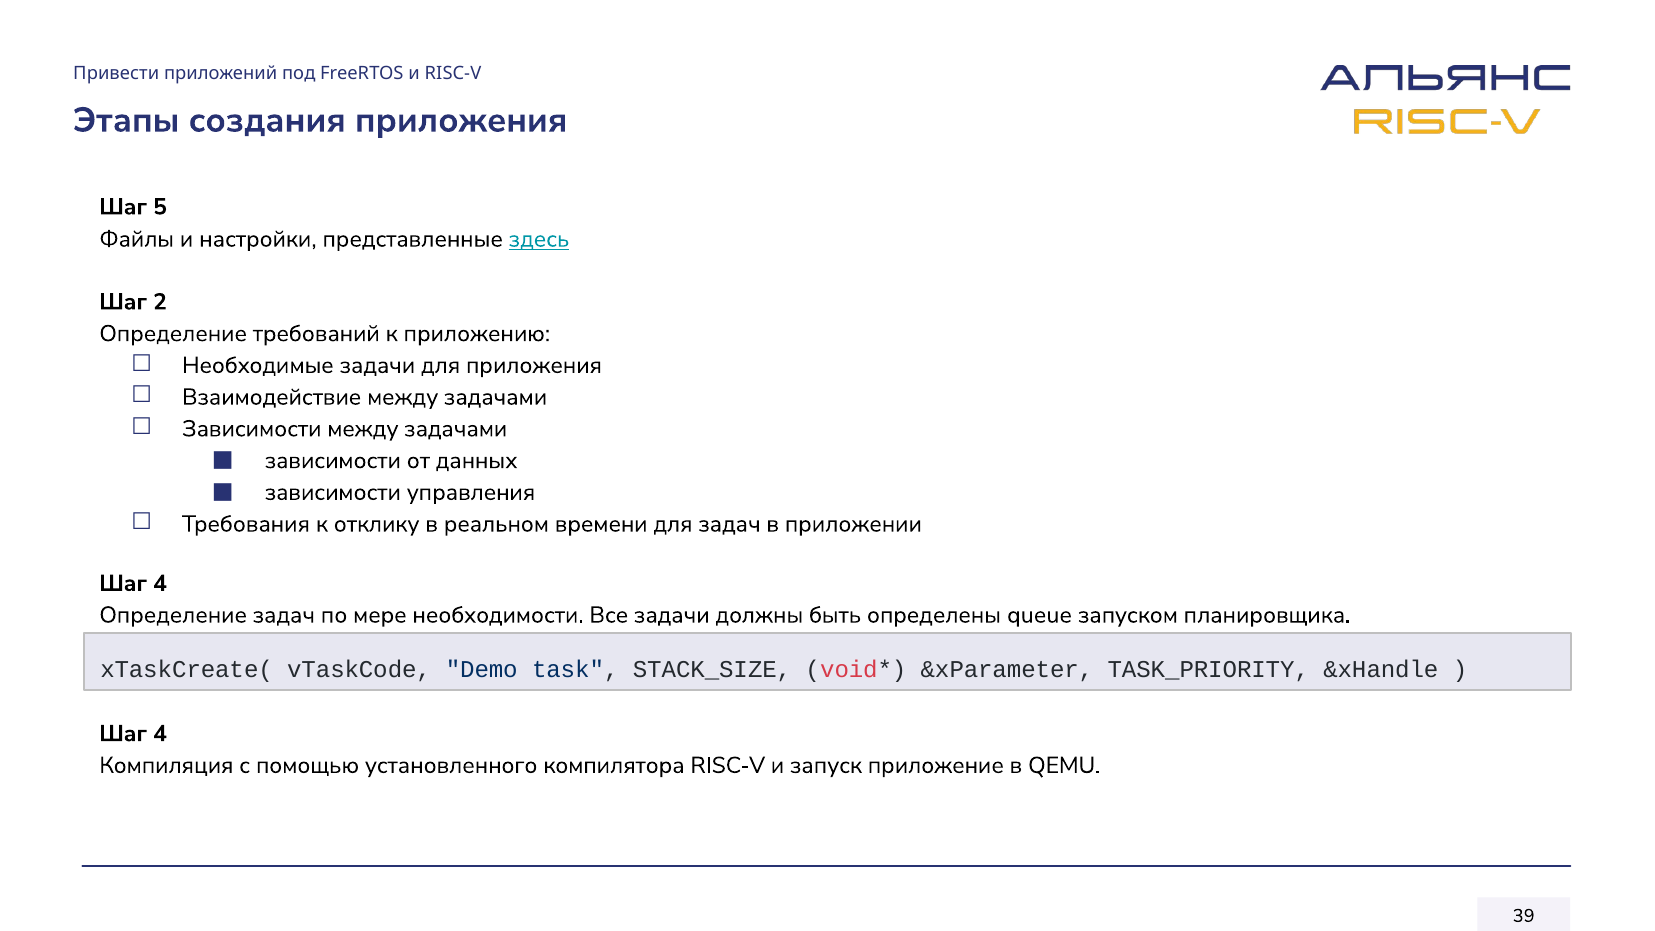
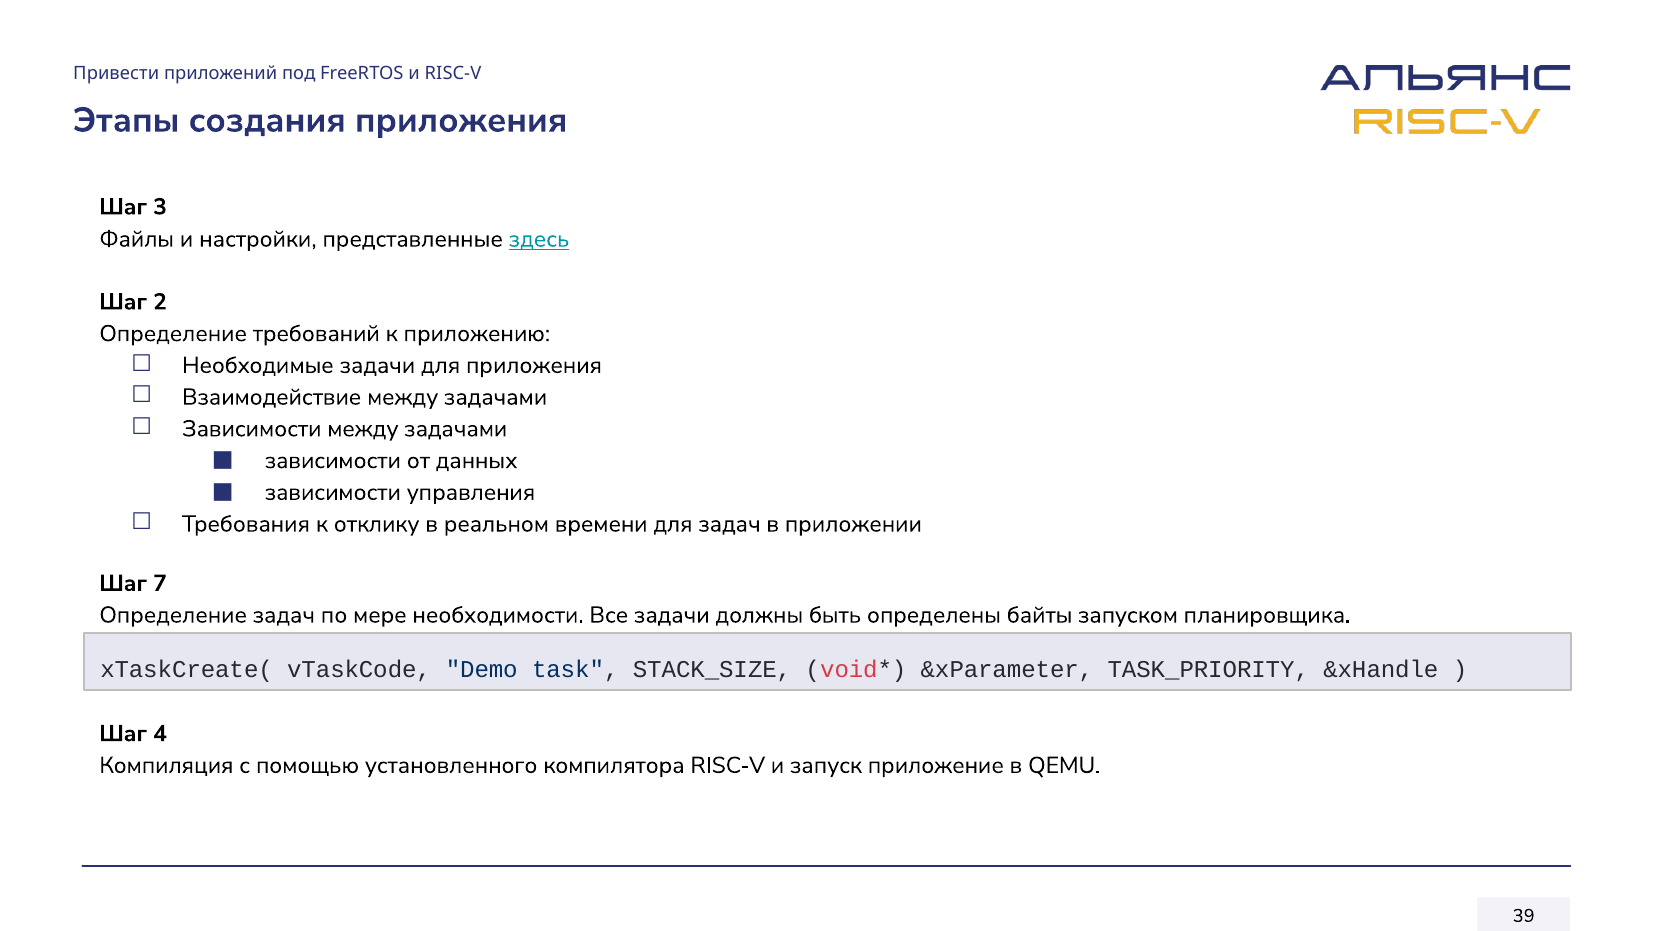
5: 5 -> 3
4 at (160, 583): 4 -> 7
queue: queue -> байты
